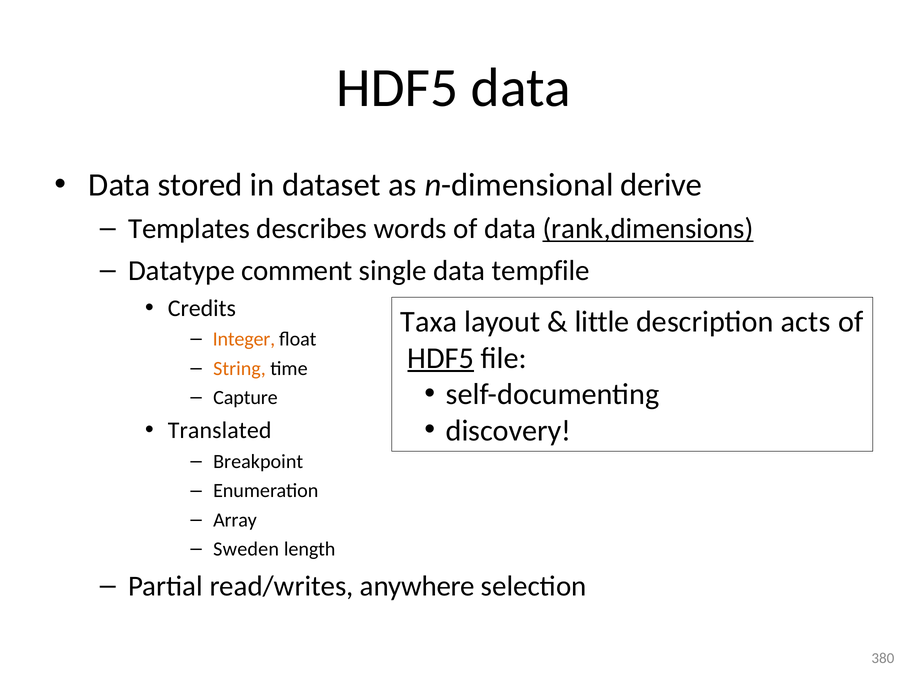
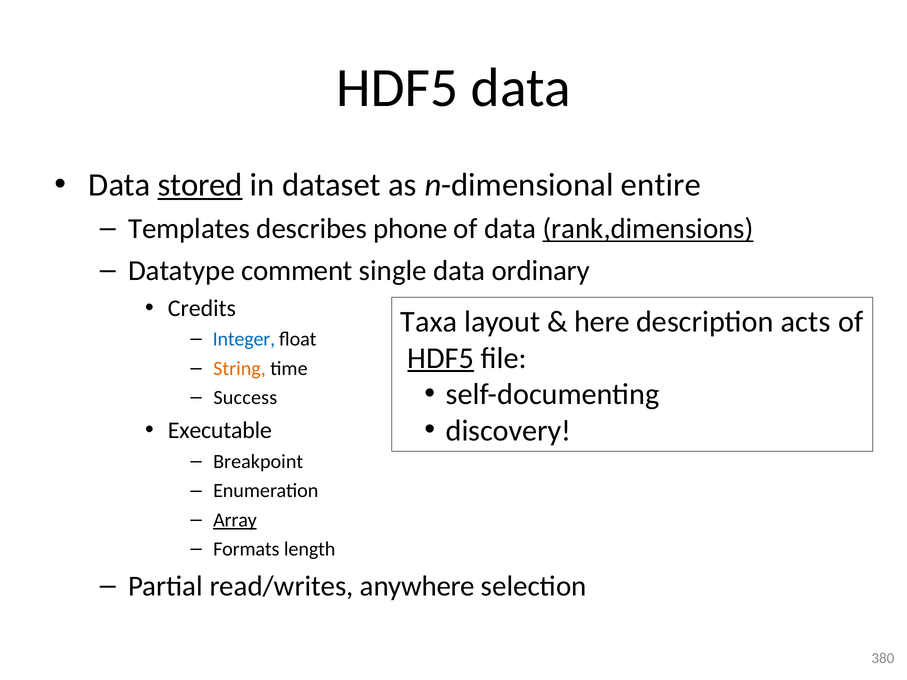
stored underline: none -> present
derive: derive -> entire
words: words -> phone
tempfile: tempfile -> ordinary
little: little -> here
Integer colour: orange -> blue
Capture: Capture -> Success
Translated: Translated -> Executable
Array underline: none -> present
Sweden: Sweden -> Formats
